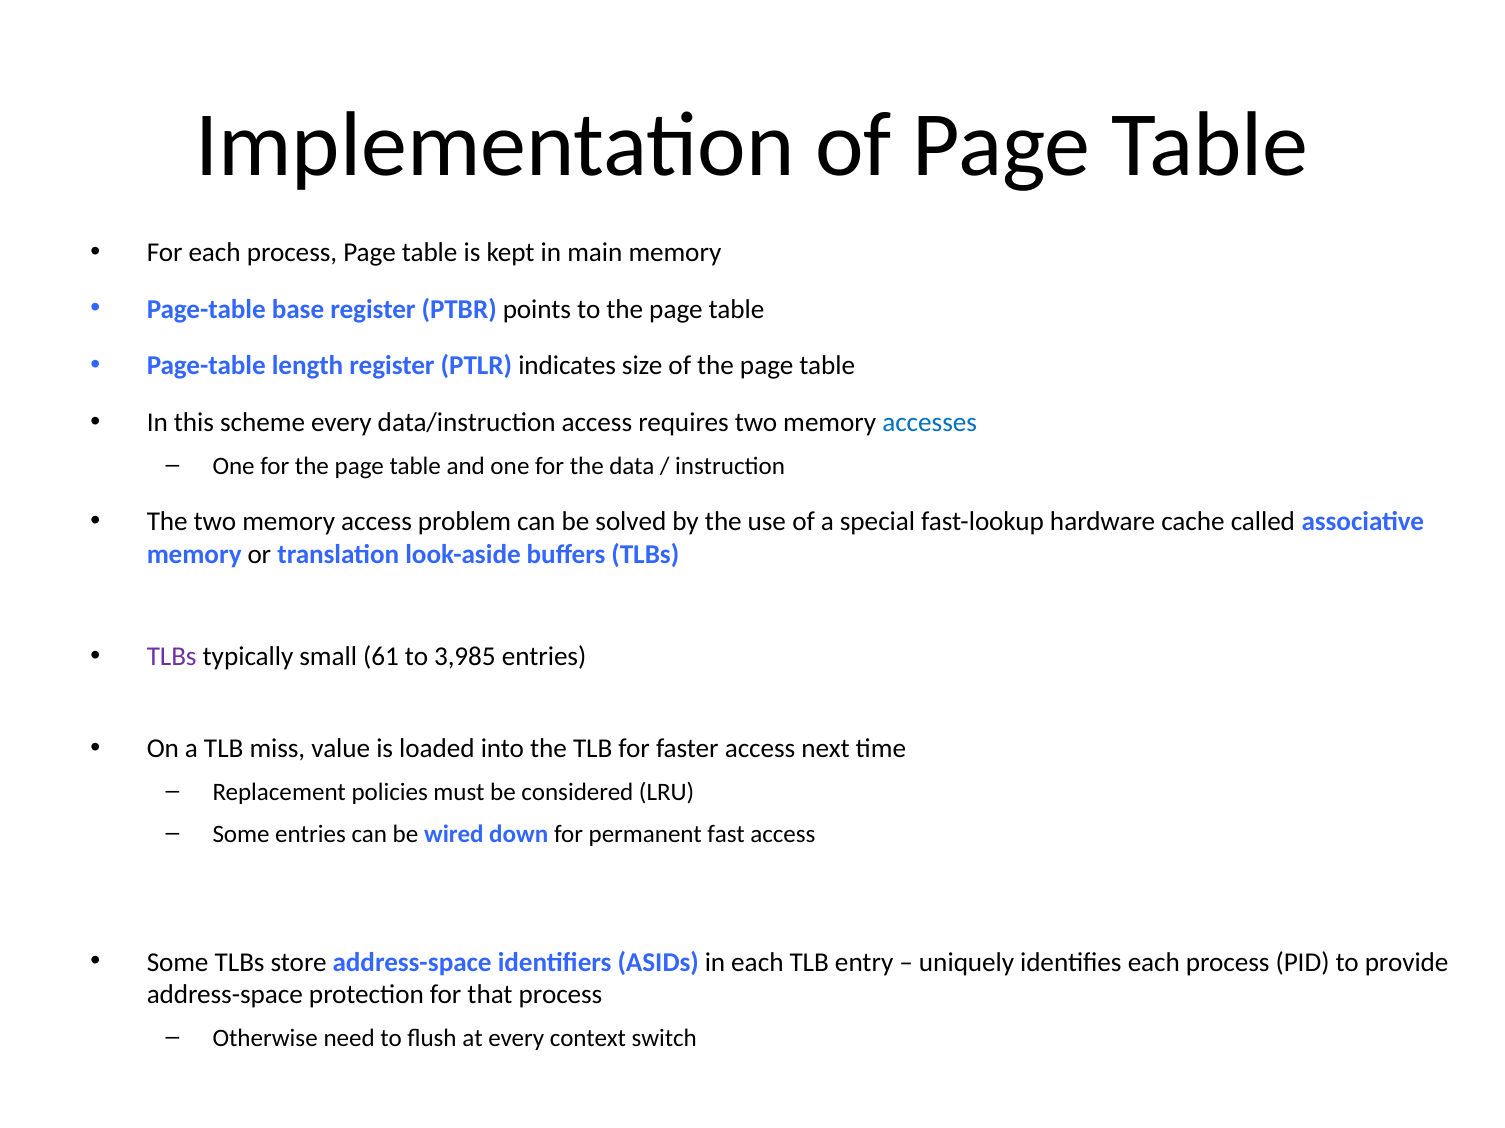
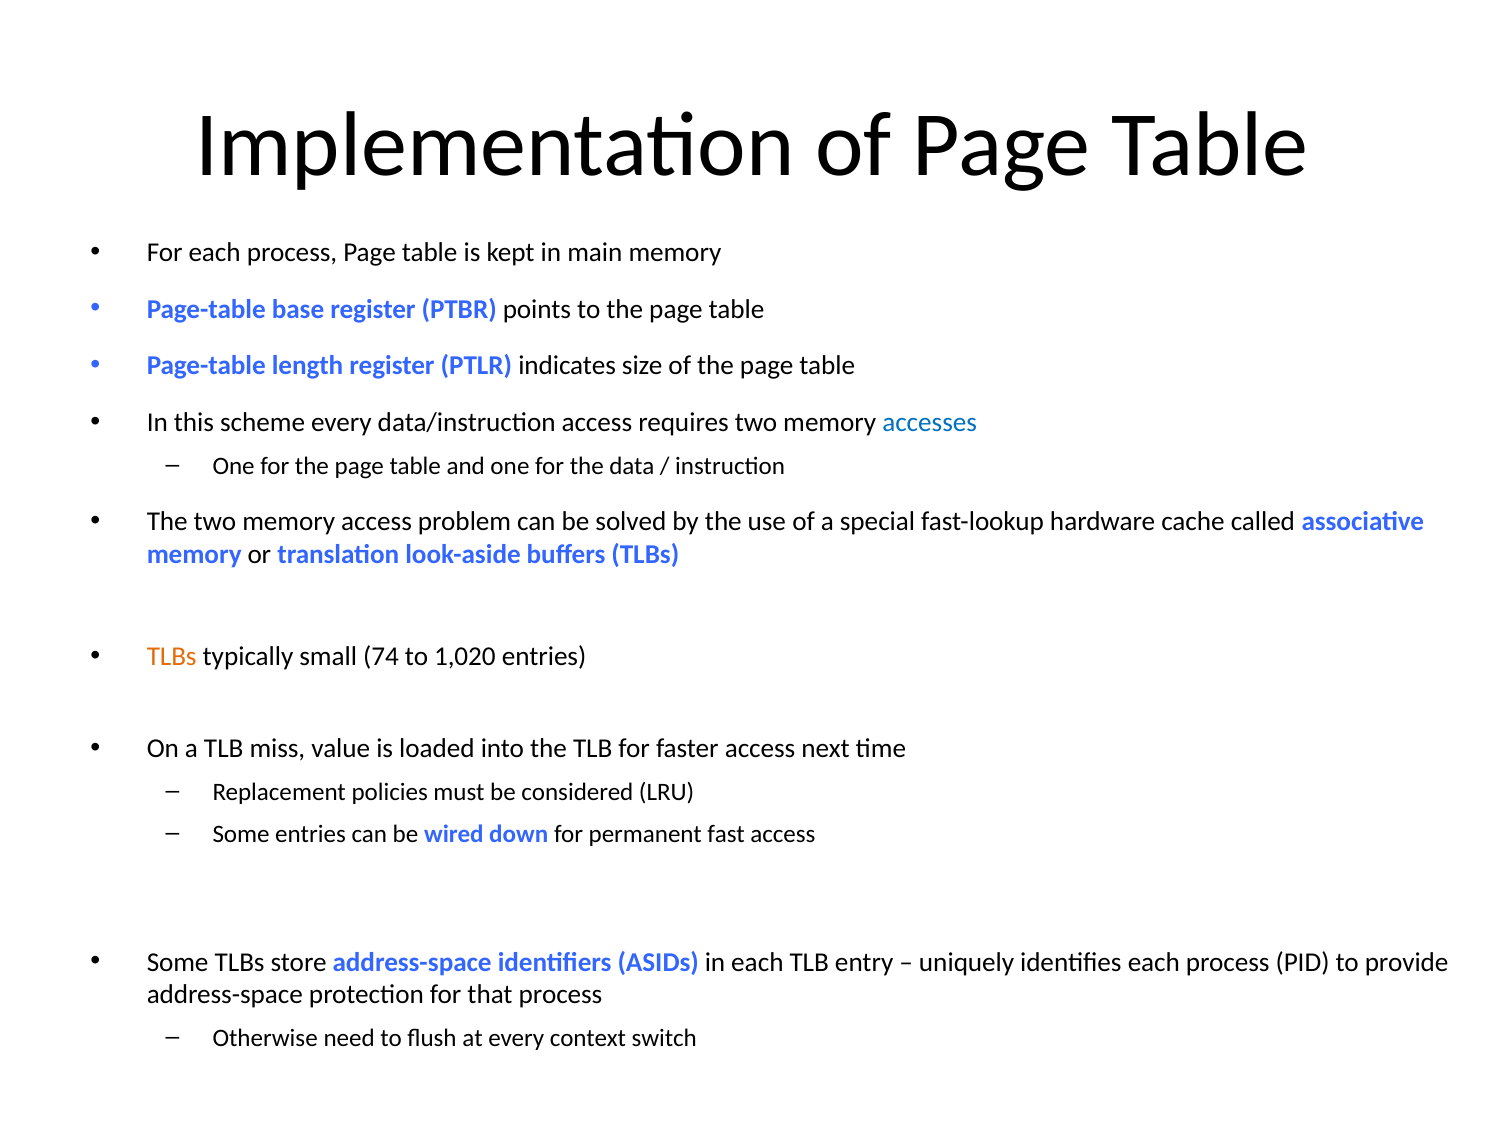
TLBs at (172, 657) colour: purple -> orange
61: 61 -> 74
3,985: 3,985 -> 1,020
